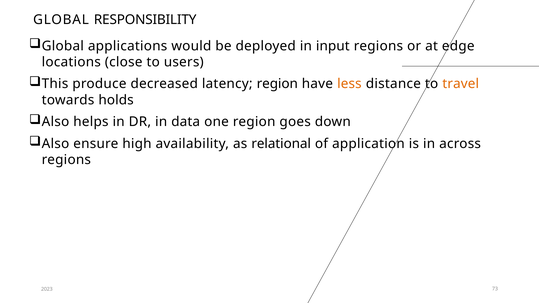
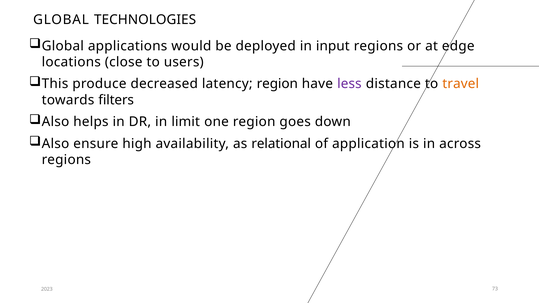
RESPONSIBILITY: RESPONSIBILITY -> TECHNOLOGIES
less colour: orange -> purple
holds: holds -> filters
data: data -> limit
